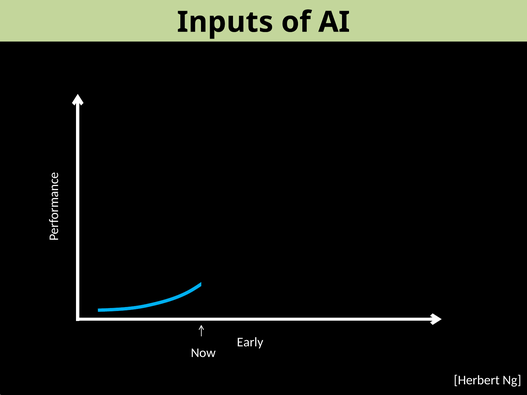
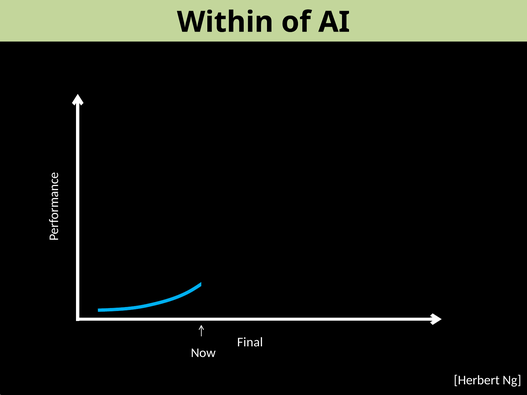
Inputs: Inputs -> Within
Early: Early -> Final
